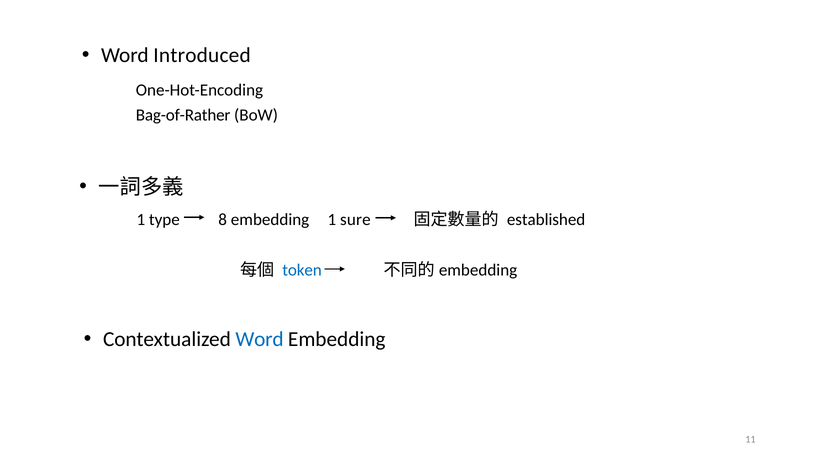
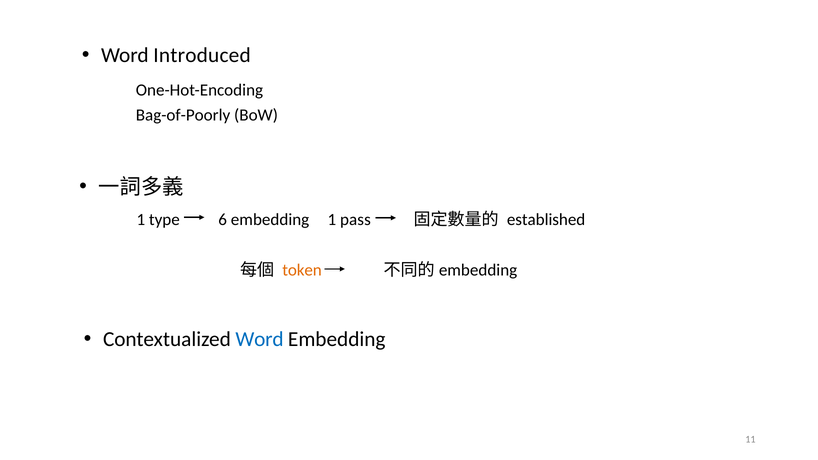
Bag-of-Rather: Bag-of-Rather -> Bag-of-Poorly
8: 8 -> 6
sure: sure -> pass
token colour: blue -> orange
